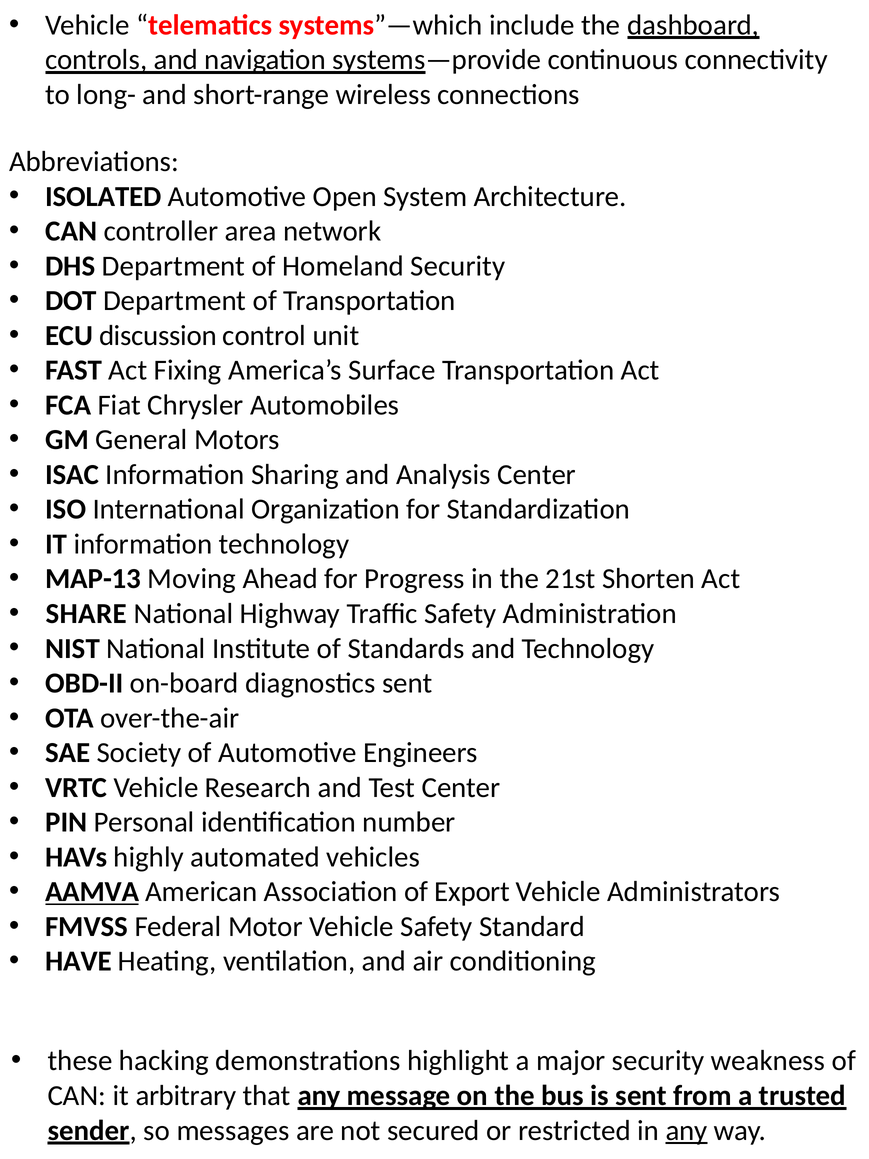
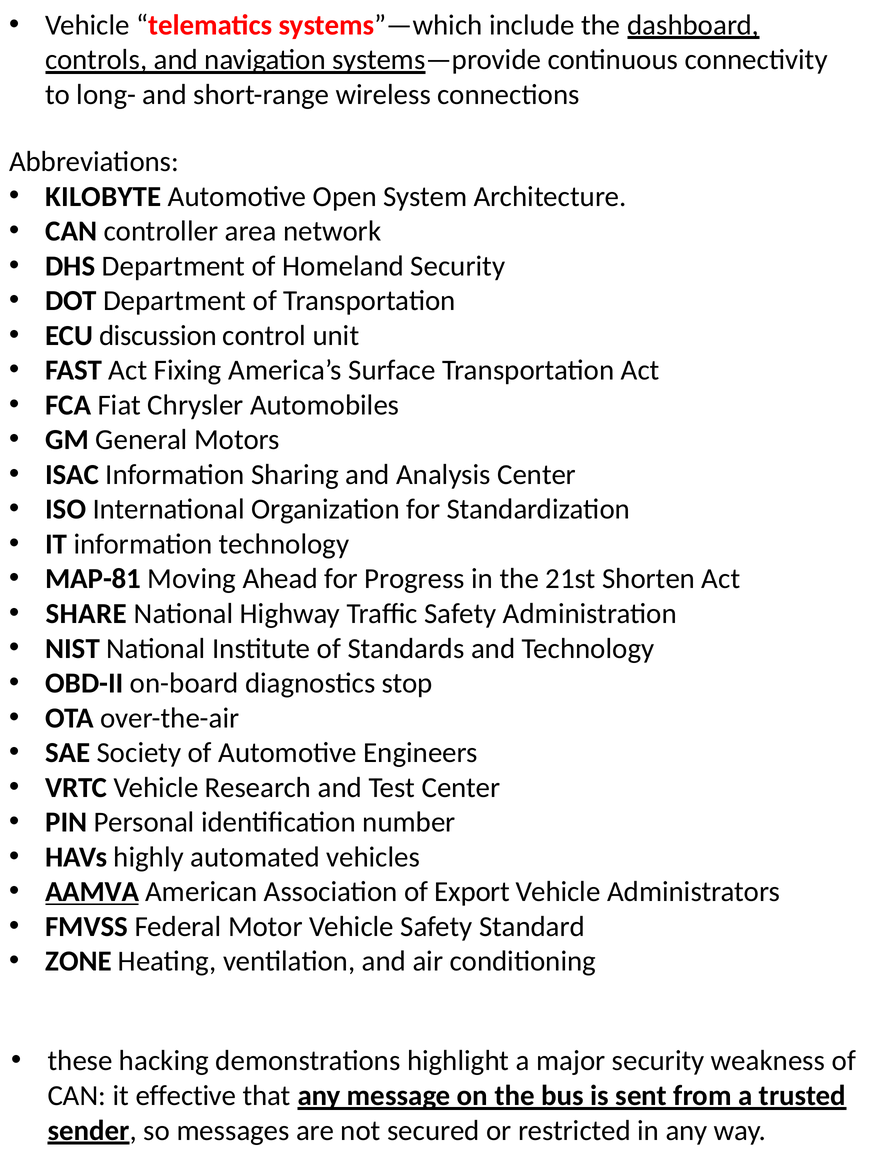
ISOLATED: ISOLATED -> KILOBYTE
MAP-13: MAP-13 -> MAP-81
diagnostics sent: sent -> stop
HAVE: HAVE -> ZONE
arbitrary: arbitrary -> effective
any at (687, 1130) underline: present -> none
